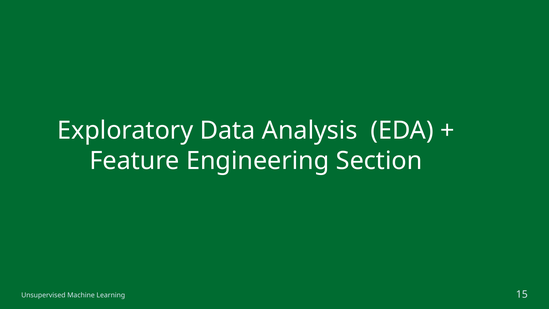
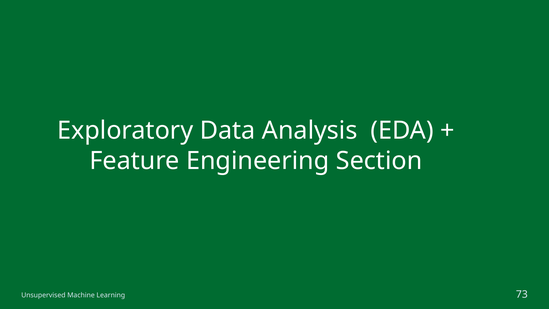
15: 15 -> 73
